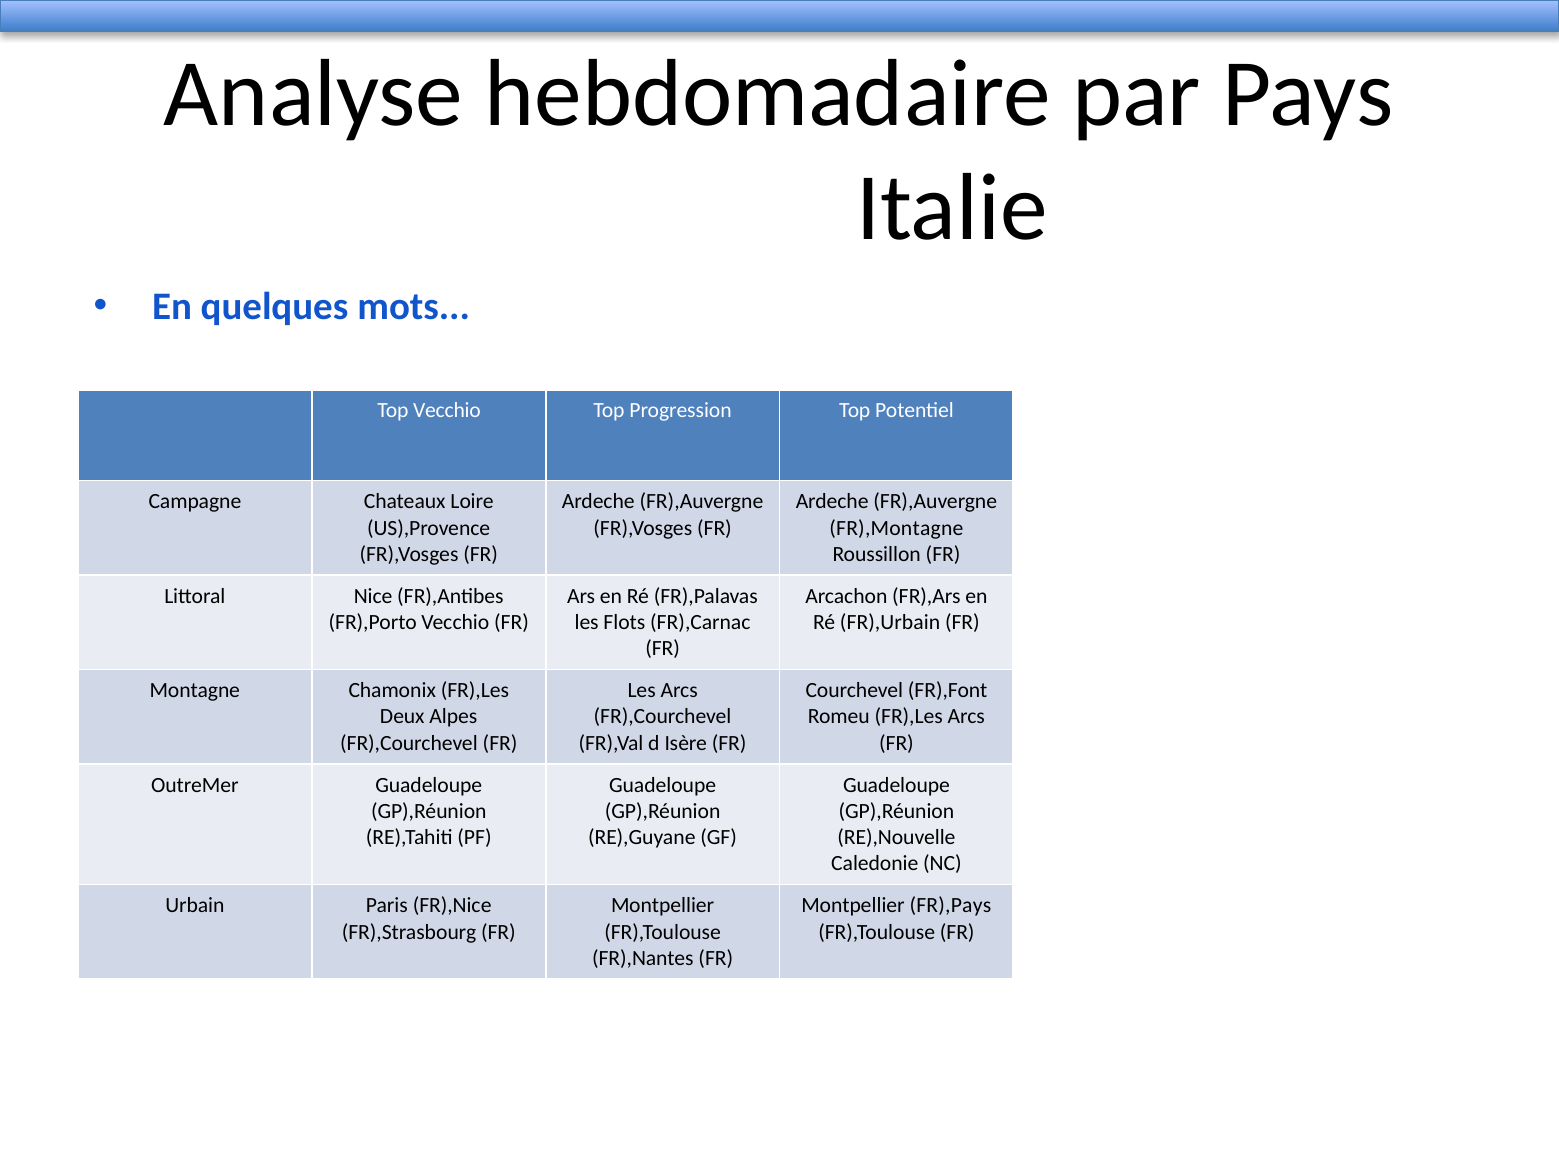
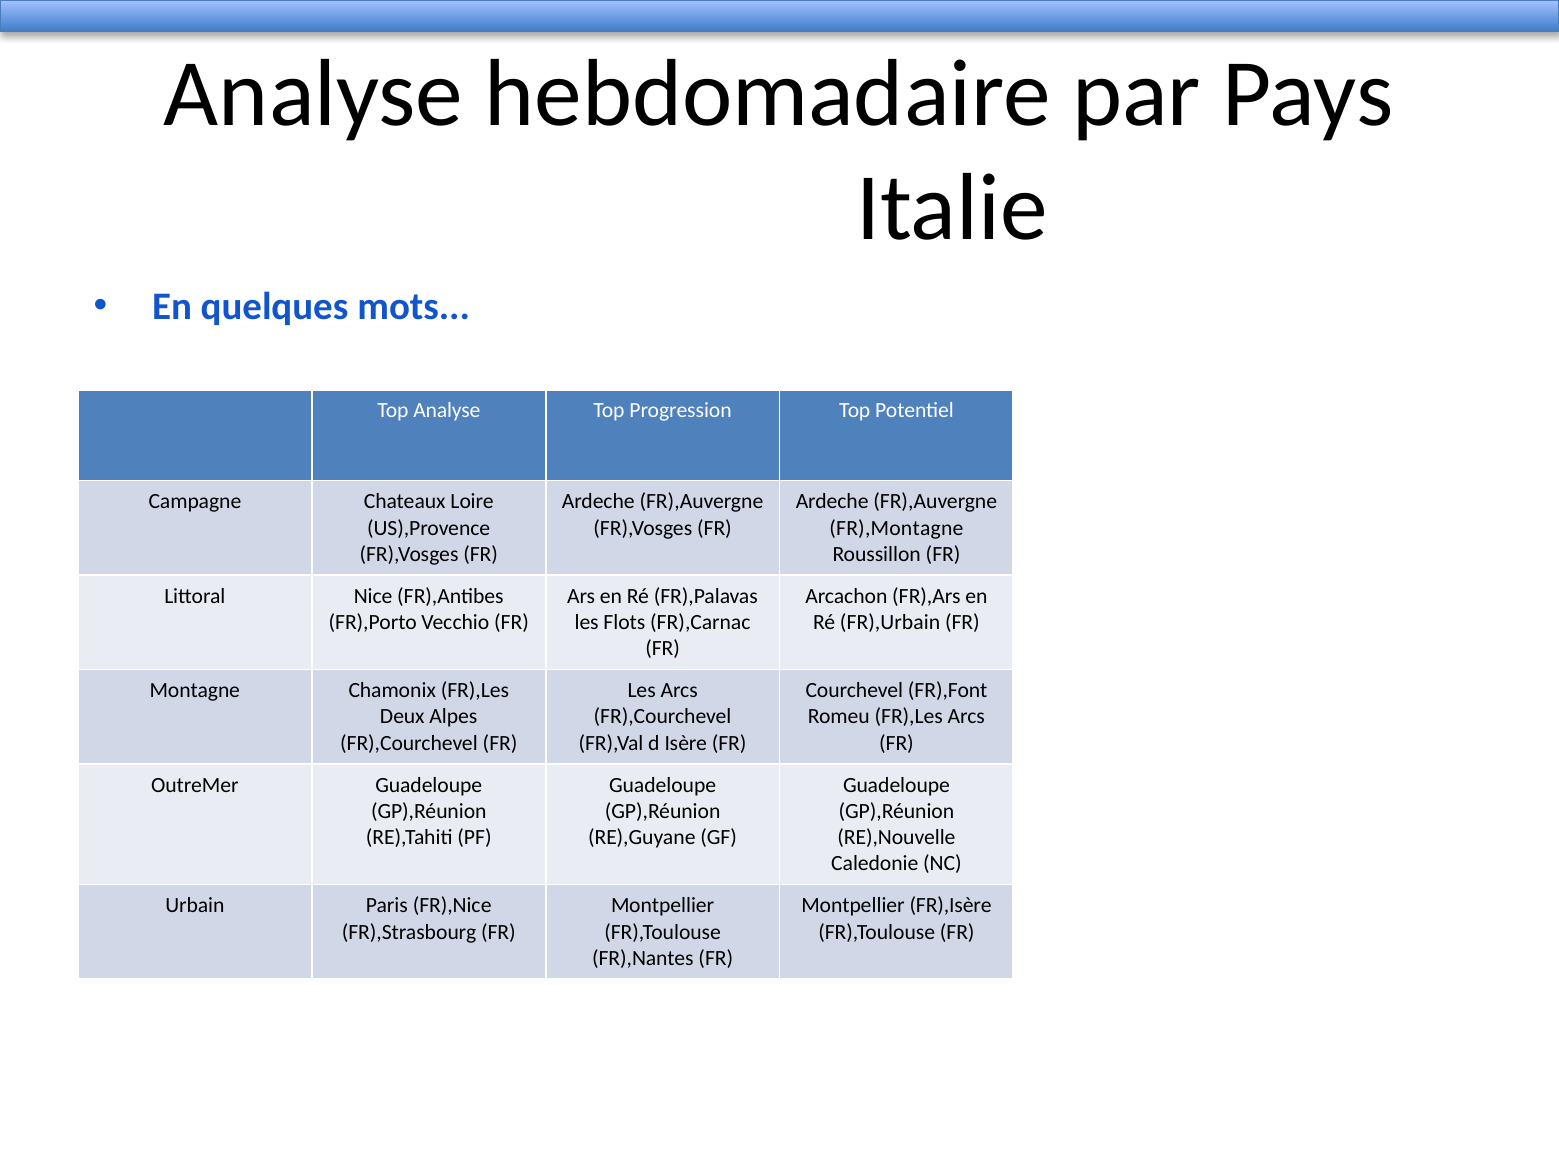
Top Vecchio: Vecchio -> Analyse
FR),Pays: FR),Pays -> FR),Isère
